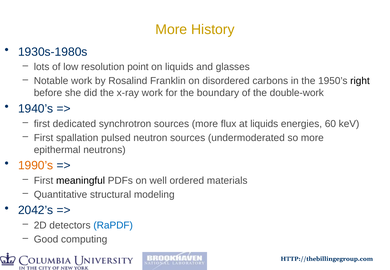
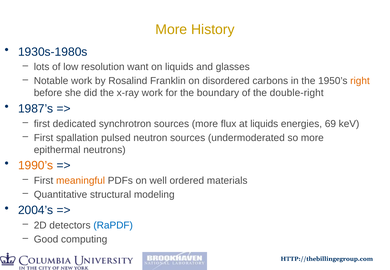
point: point -> want
right colour: black -> orange
double-work: double-work -> double-right
1940’s: 1940’s -> 1987’s
60: 60 -> 69
meaningful colour: black -> orange
2042’s: 2042’s -> 2004’s
